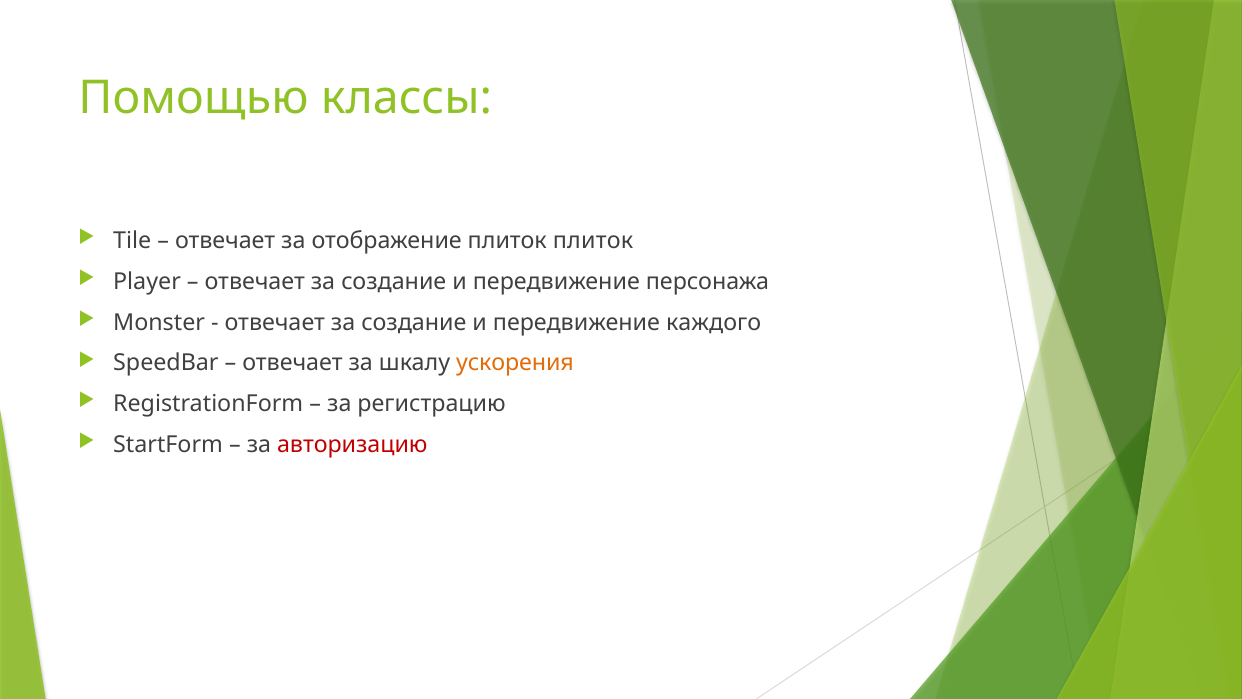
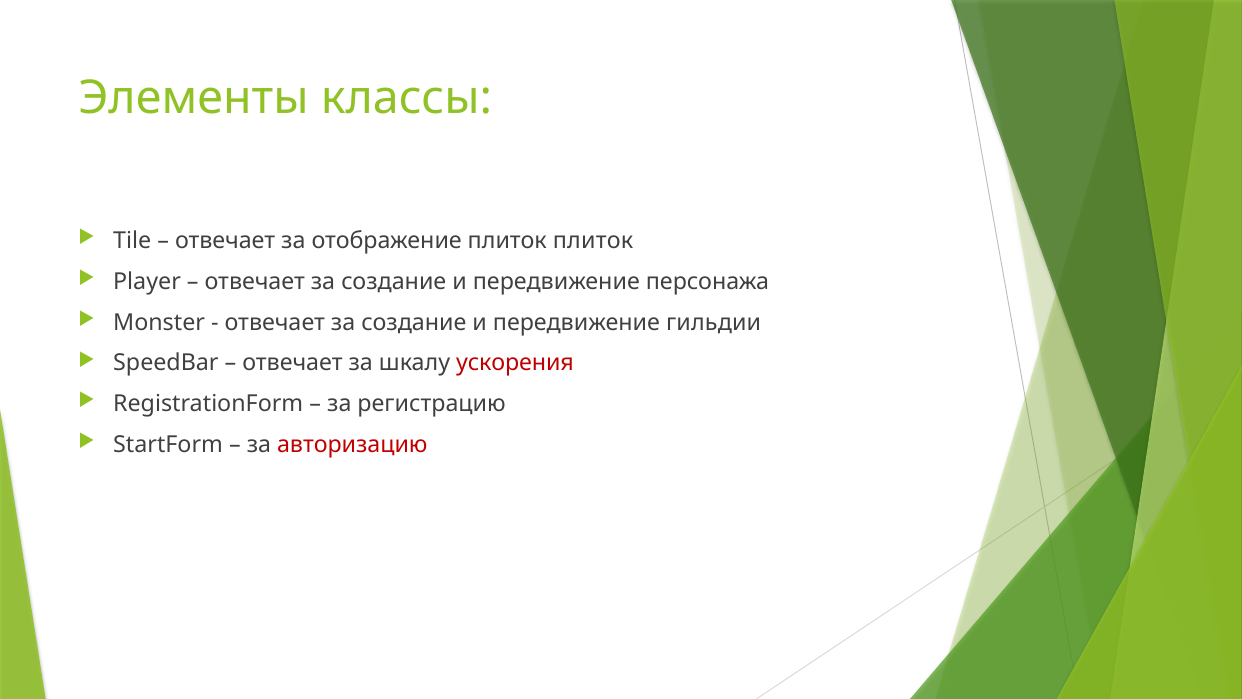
Помощью: Помощью -> Элементы
каждого: каждого -> гильдии
ускорения colour: orange -> red
